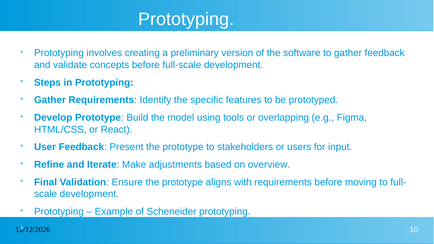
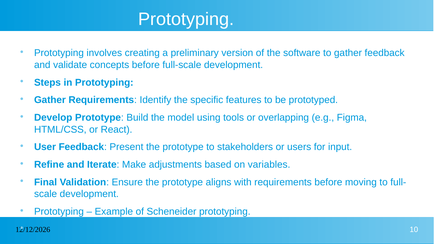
overview: overview -> variables
